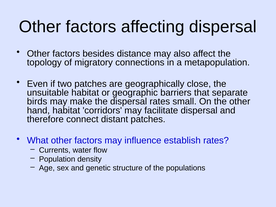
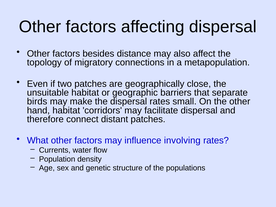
establish: establish -> involving
